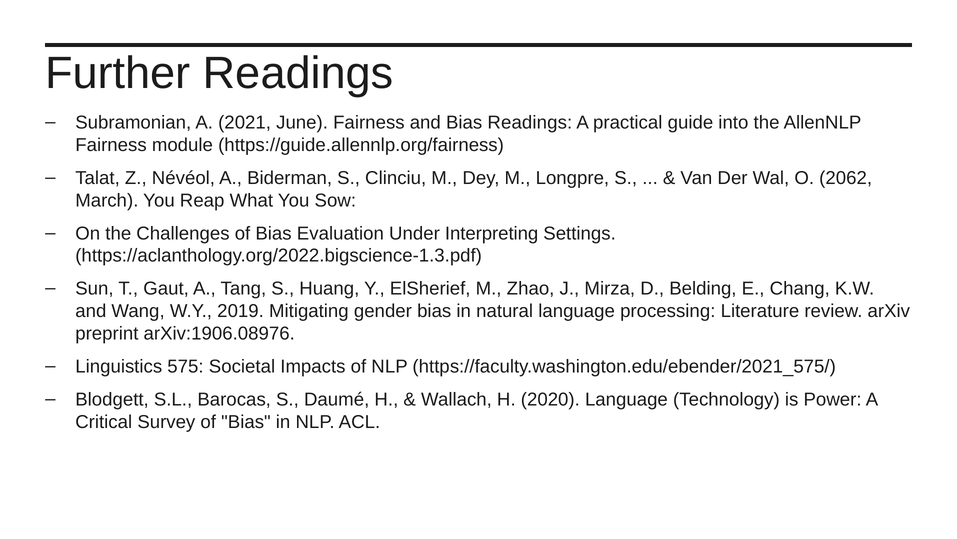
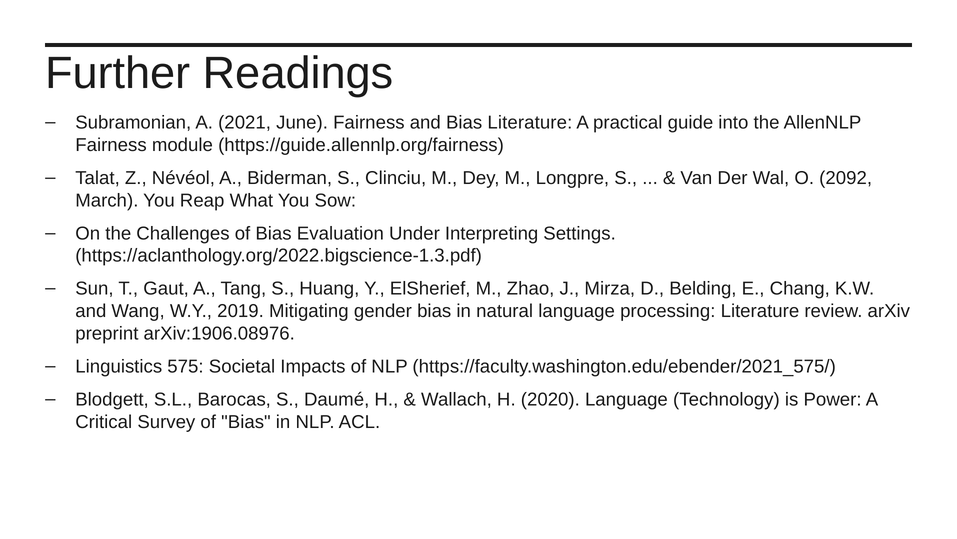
Bias Readings: Readings -> Literature
2062: 2062 -> 2092
